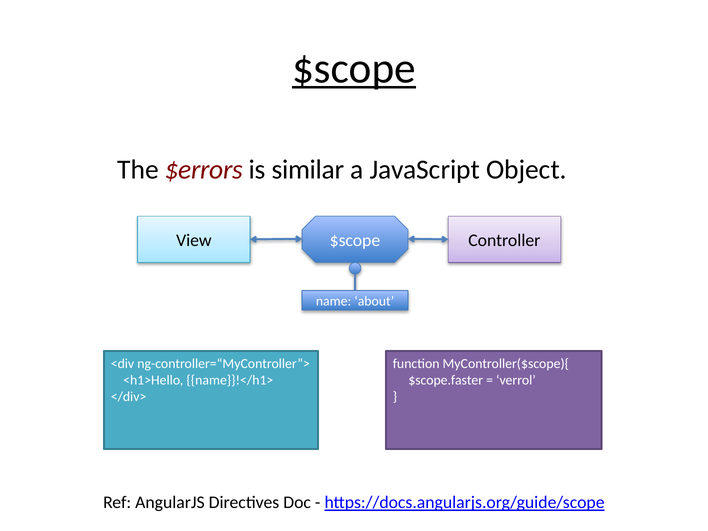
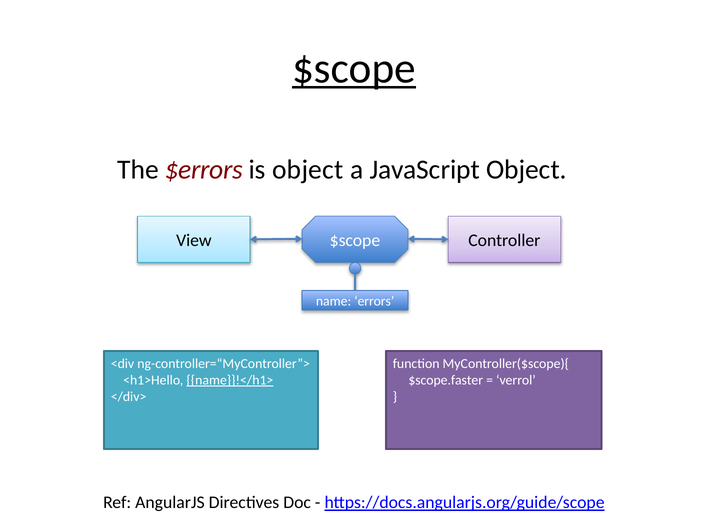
is similar: similar -> object
about: about -> errors
name}}!</h1> underline: none -> present
